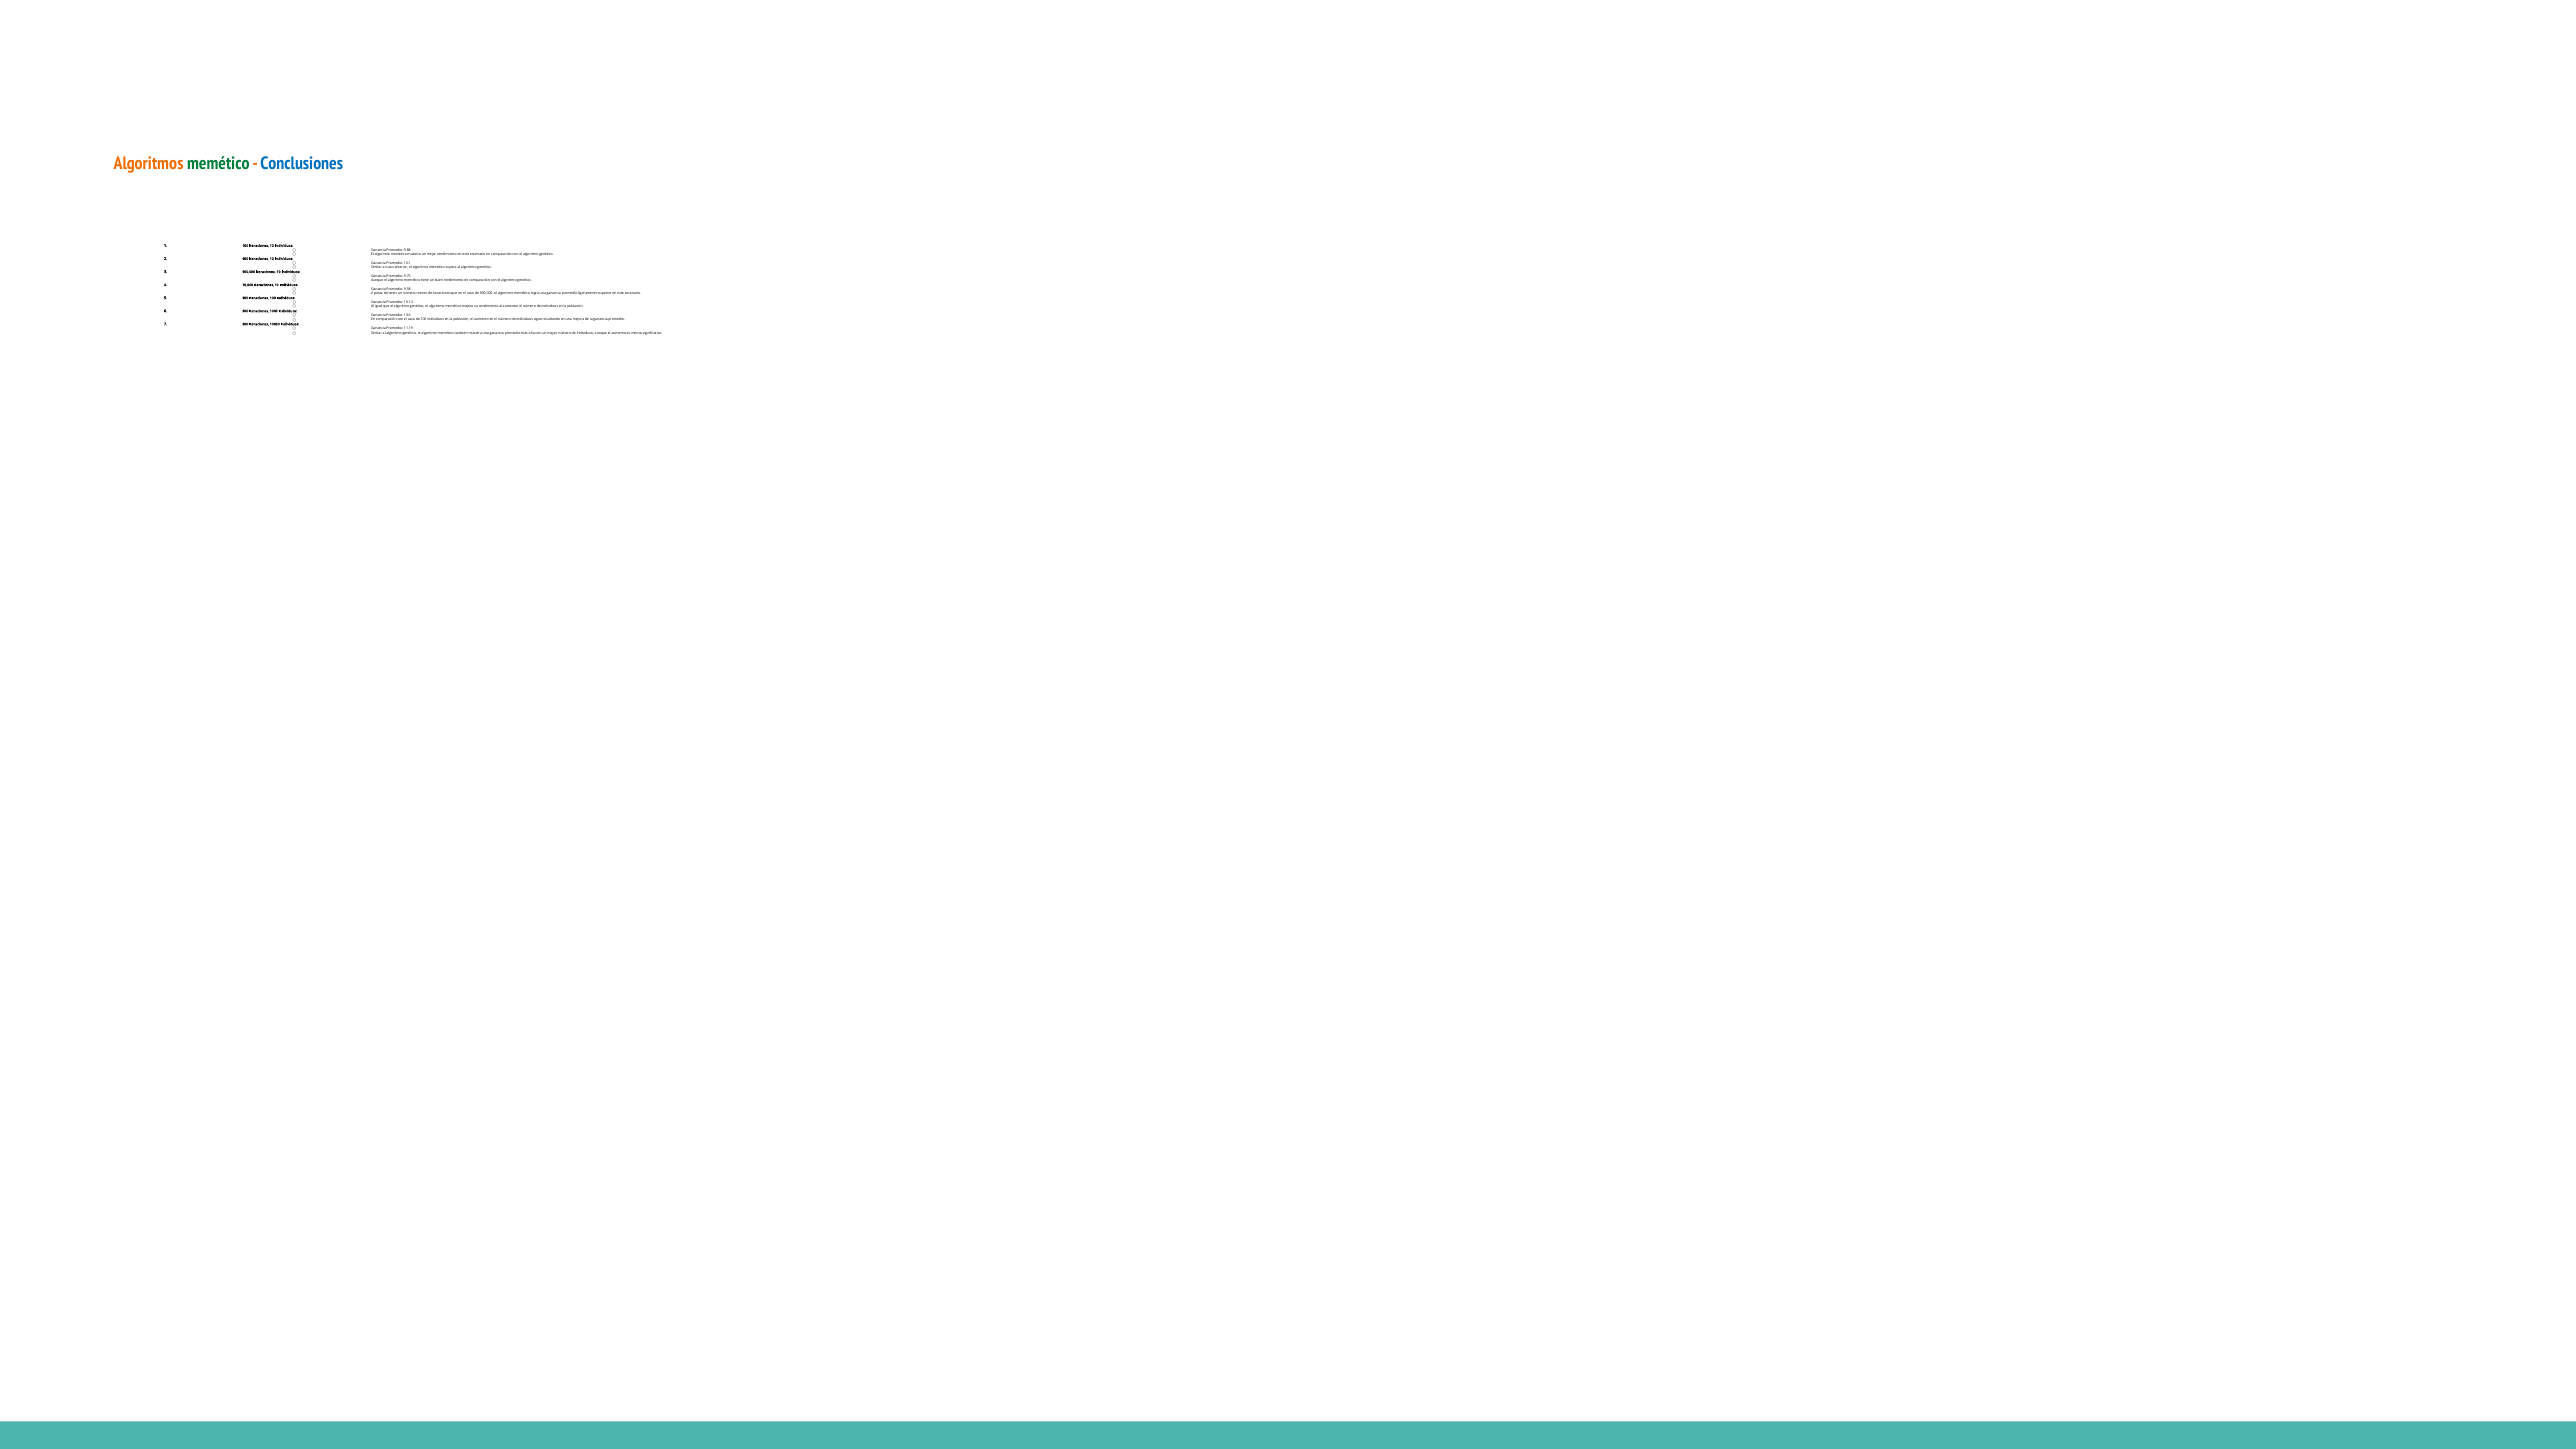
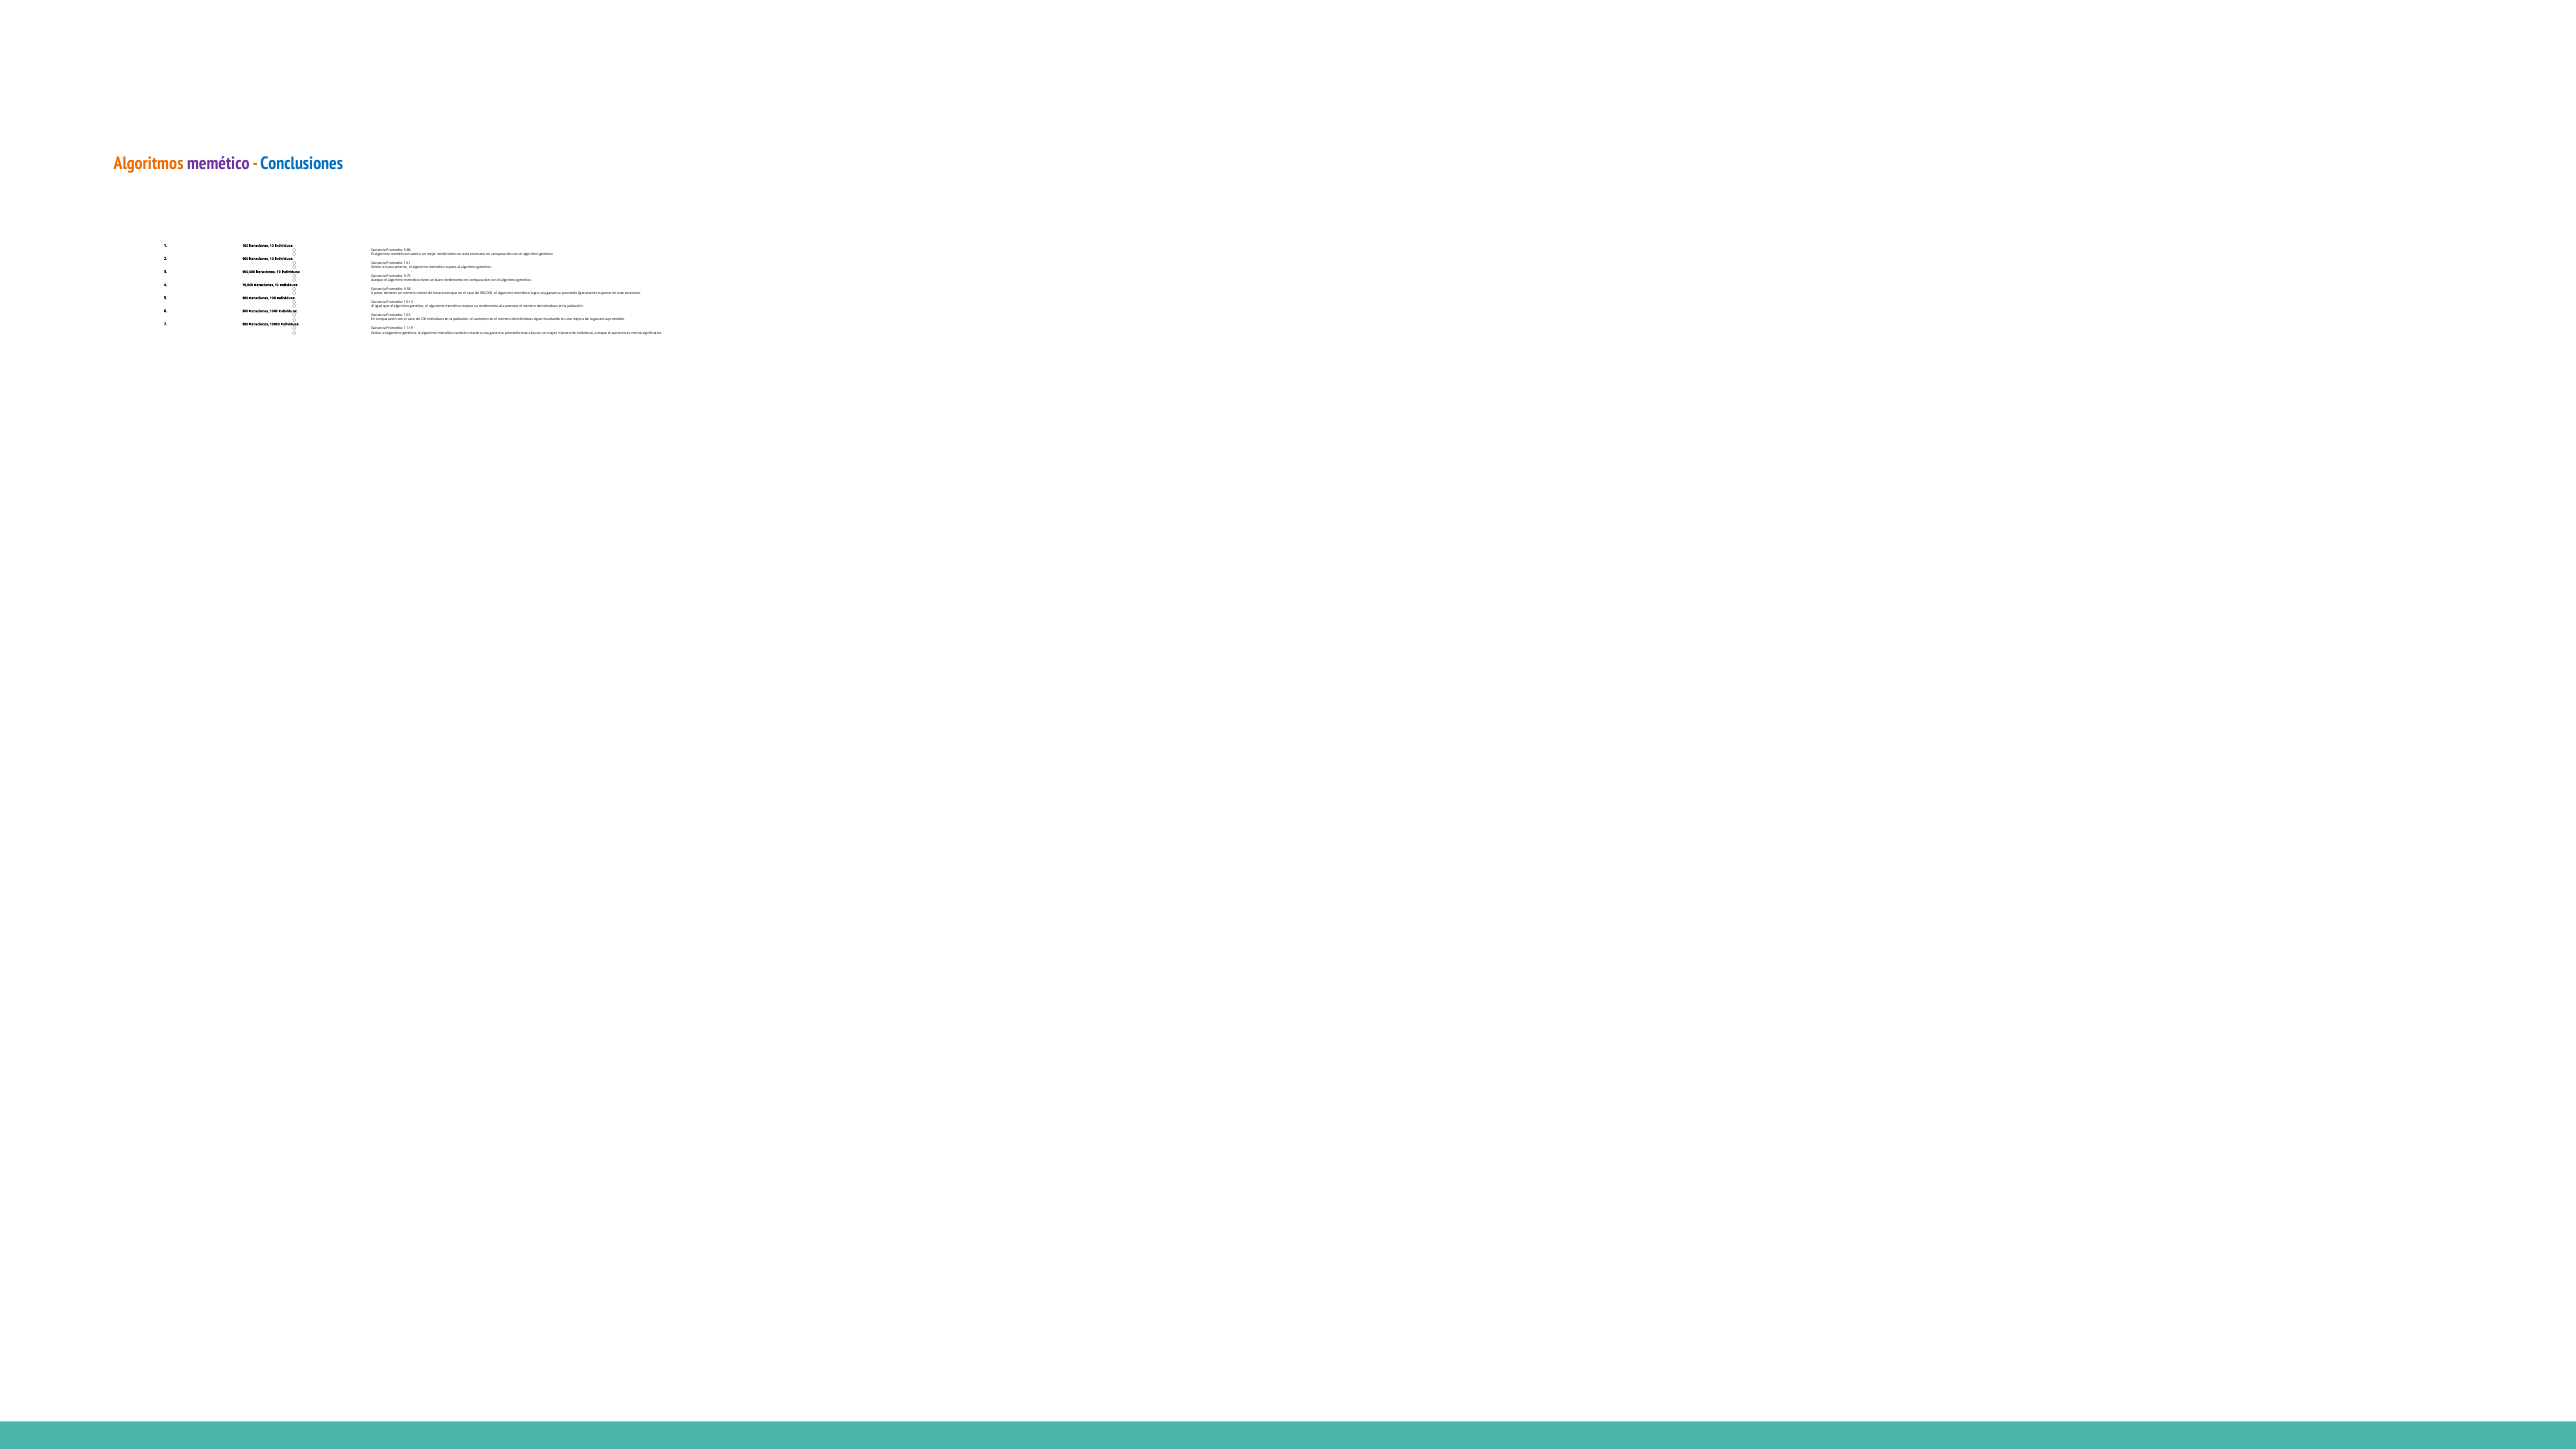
memético at (218, 164) colour: green -> purple
